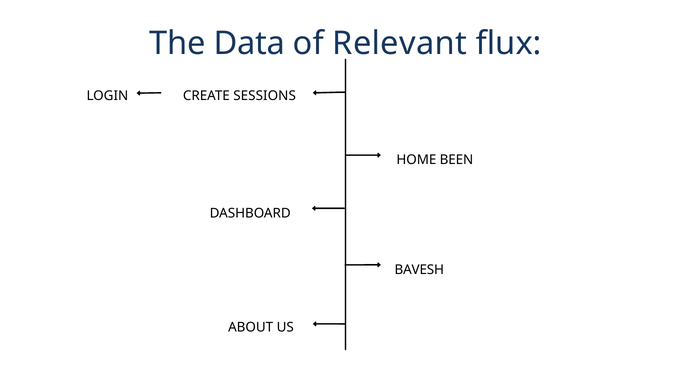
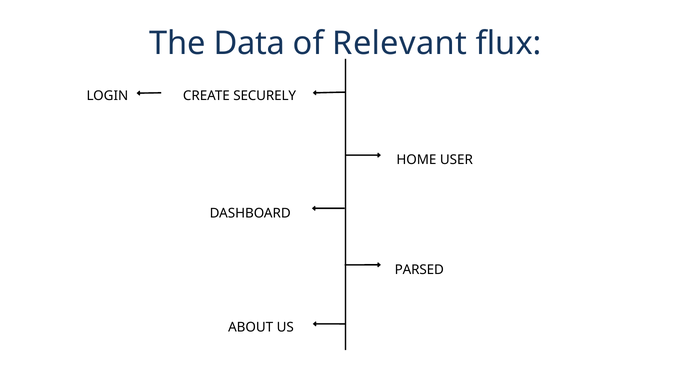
SESSIONS: SESSIONS -> SECURELY
BEEN: BEEN -> USER
BAVESH: BAVESH -> PARSED
